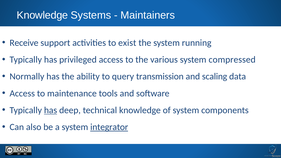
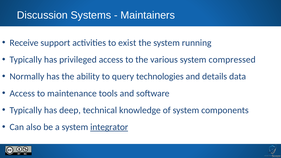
Knowledge at (42, 15): Knowledge -> Discussion
transmission: transmission -> technologies
scaling: scaling -> details
has at (51, 110) underline: present -> none
